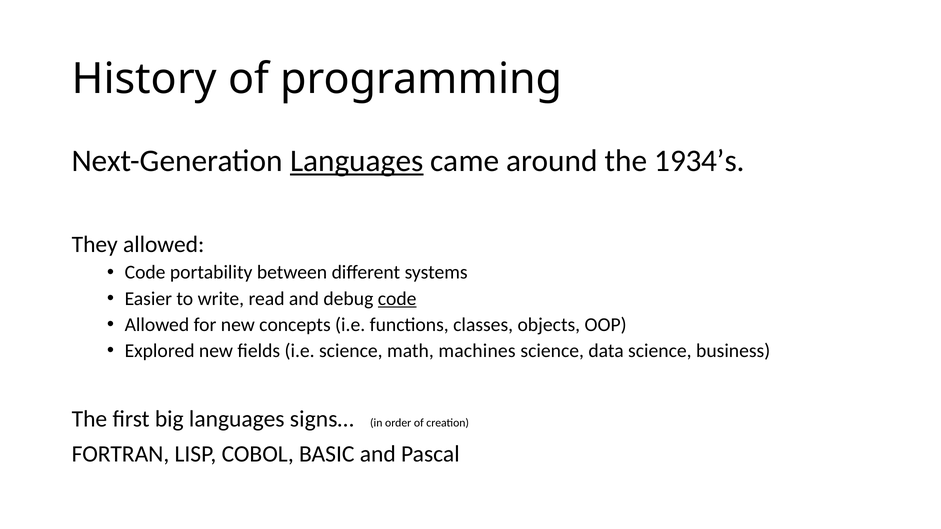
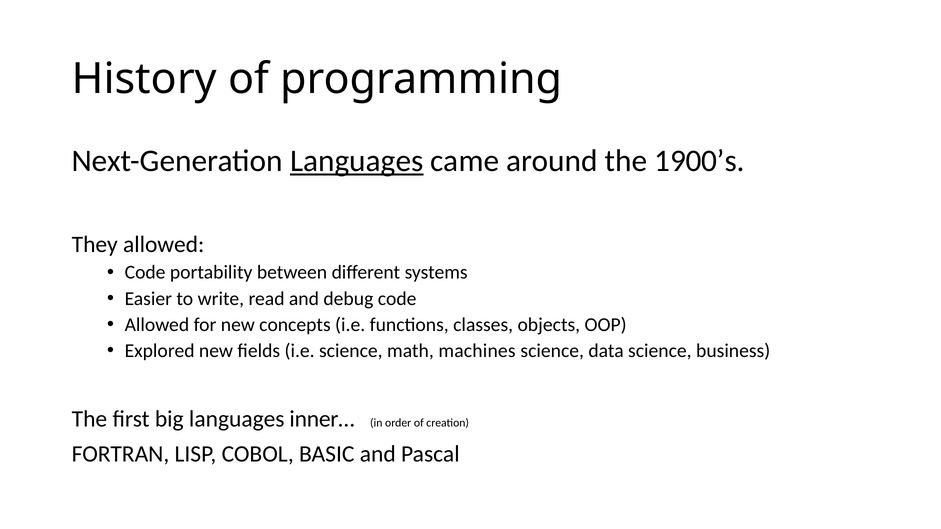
1934’s: 1934’s -> 1900’s
code at (397, 299) underline: present -> none
signs…: signs… -> inner…
